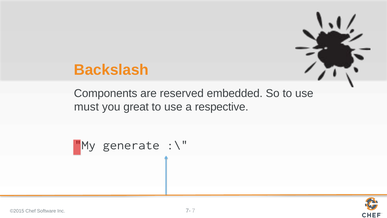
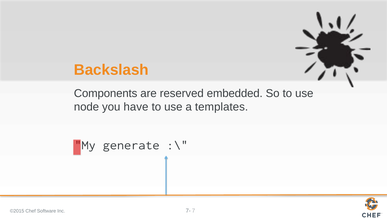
must: must -> node
great: great -> have
respective: respective -> templates
